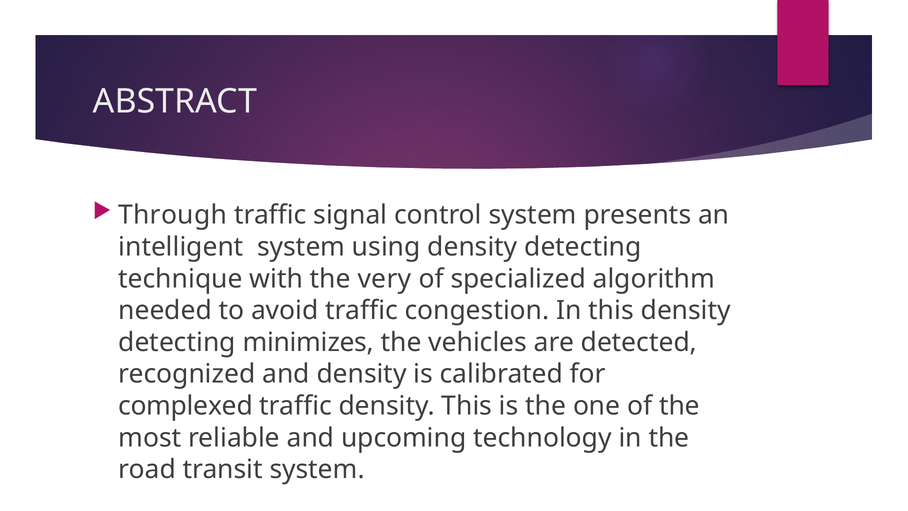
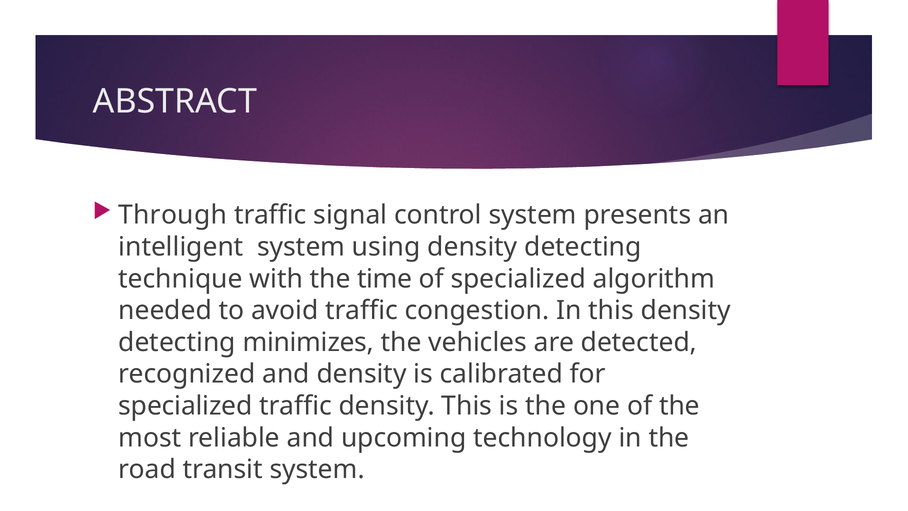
very: very -> time
complexed at (186, 406): complexed -> specialized
